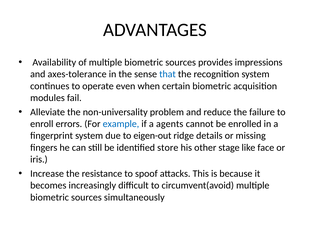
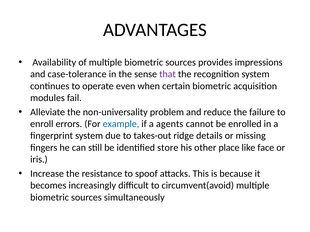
axes-tolerance: axes-tolerance -> case-tolerance
that colour: blue -> purple
eigen-out: eigen-out -> takes-out
stage: stage -> place
